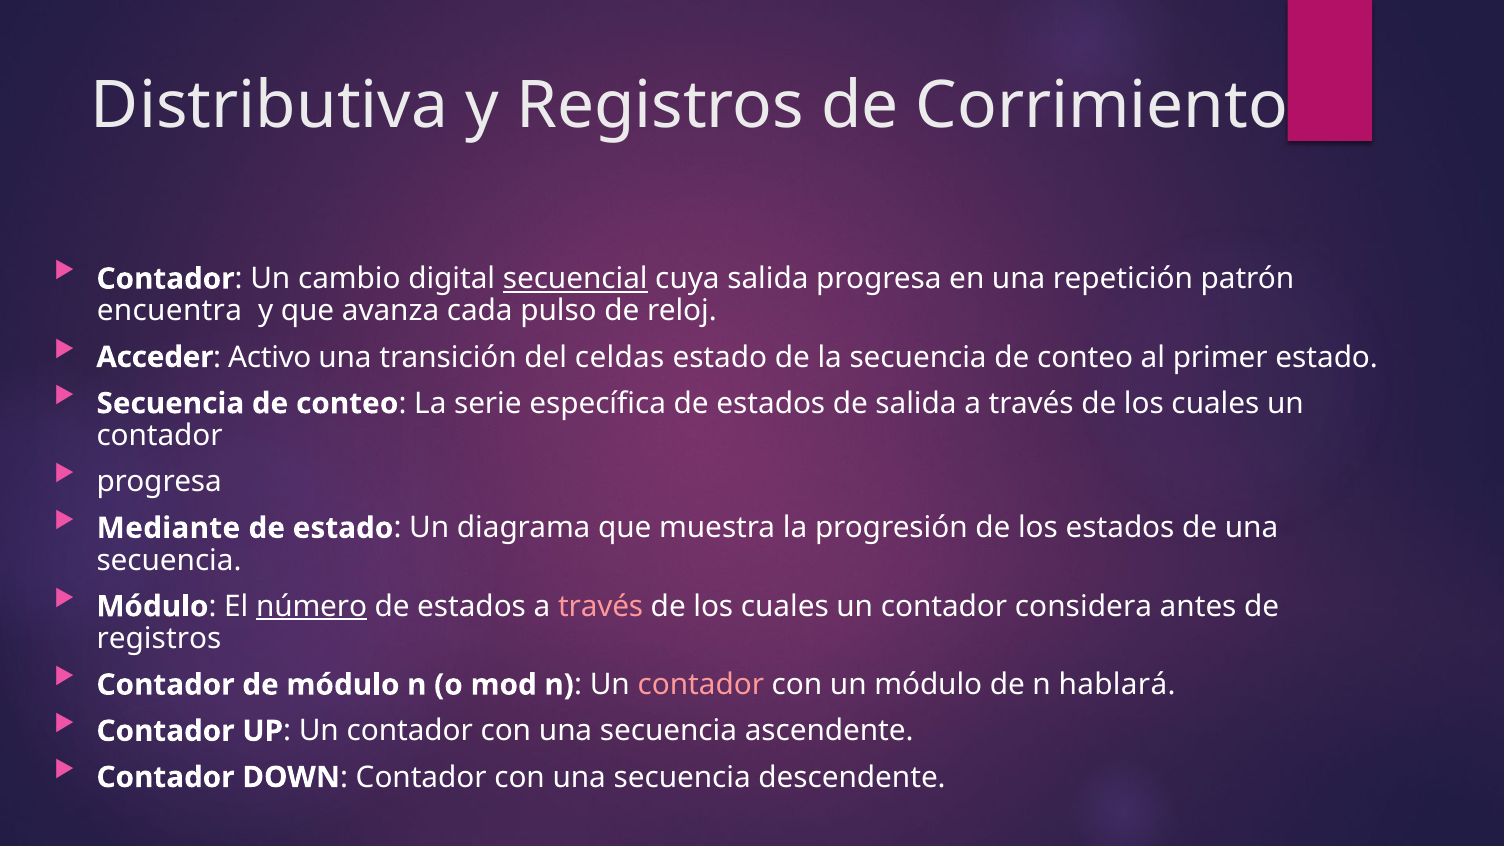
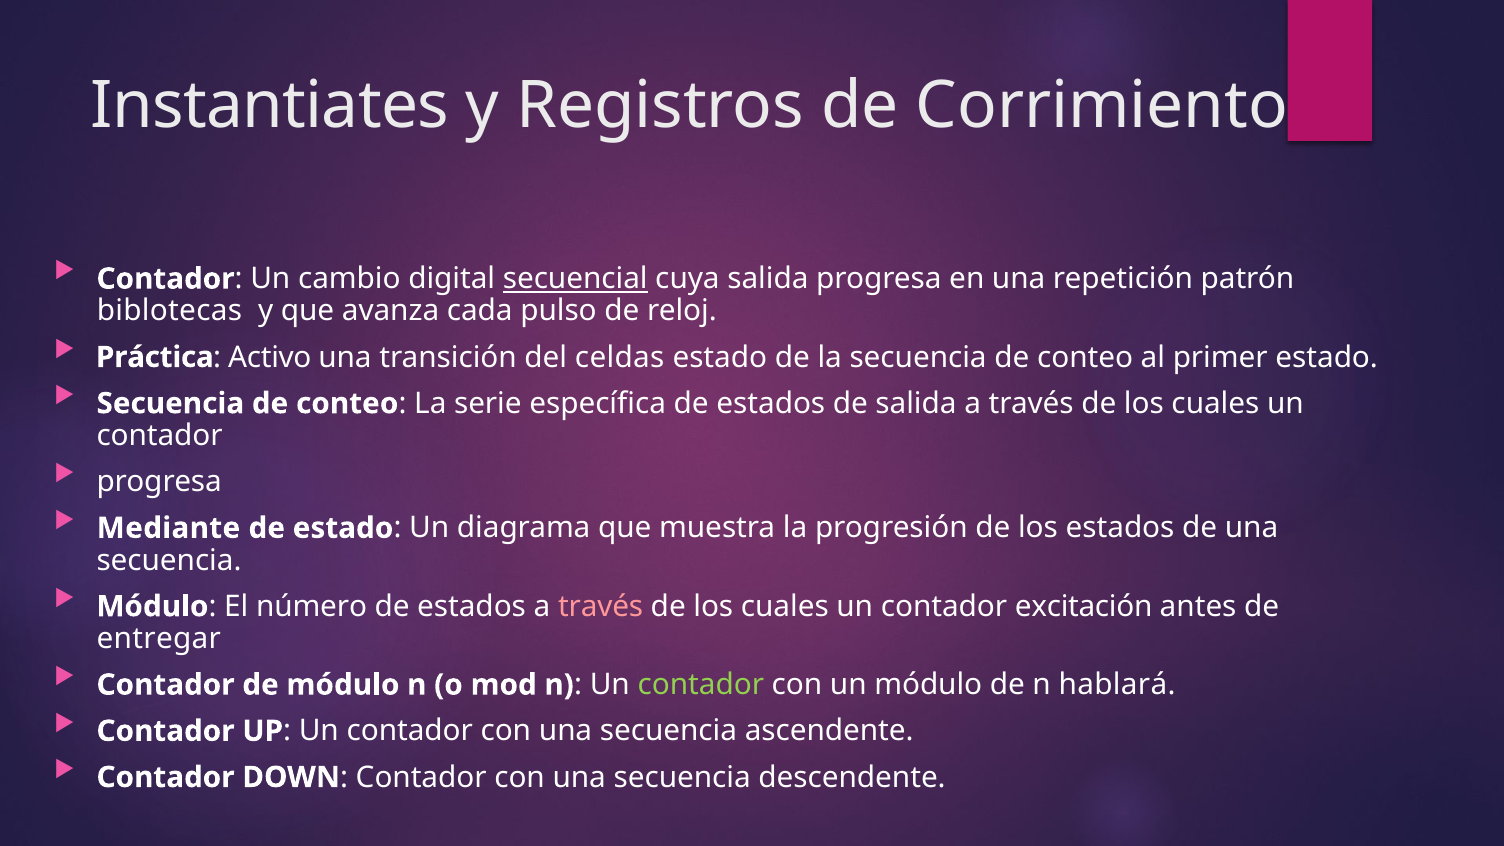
Distributiva: Distributiva -> Instantiates
encuentra: encuentra -> biblotecas
Acceder: Acceder -> Práctica
número underline: present -> none
considera: considera -> excitación
registros at (159, 639): registros -> entregar
contador at (701, 685) colour: pink -> light green
